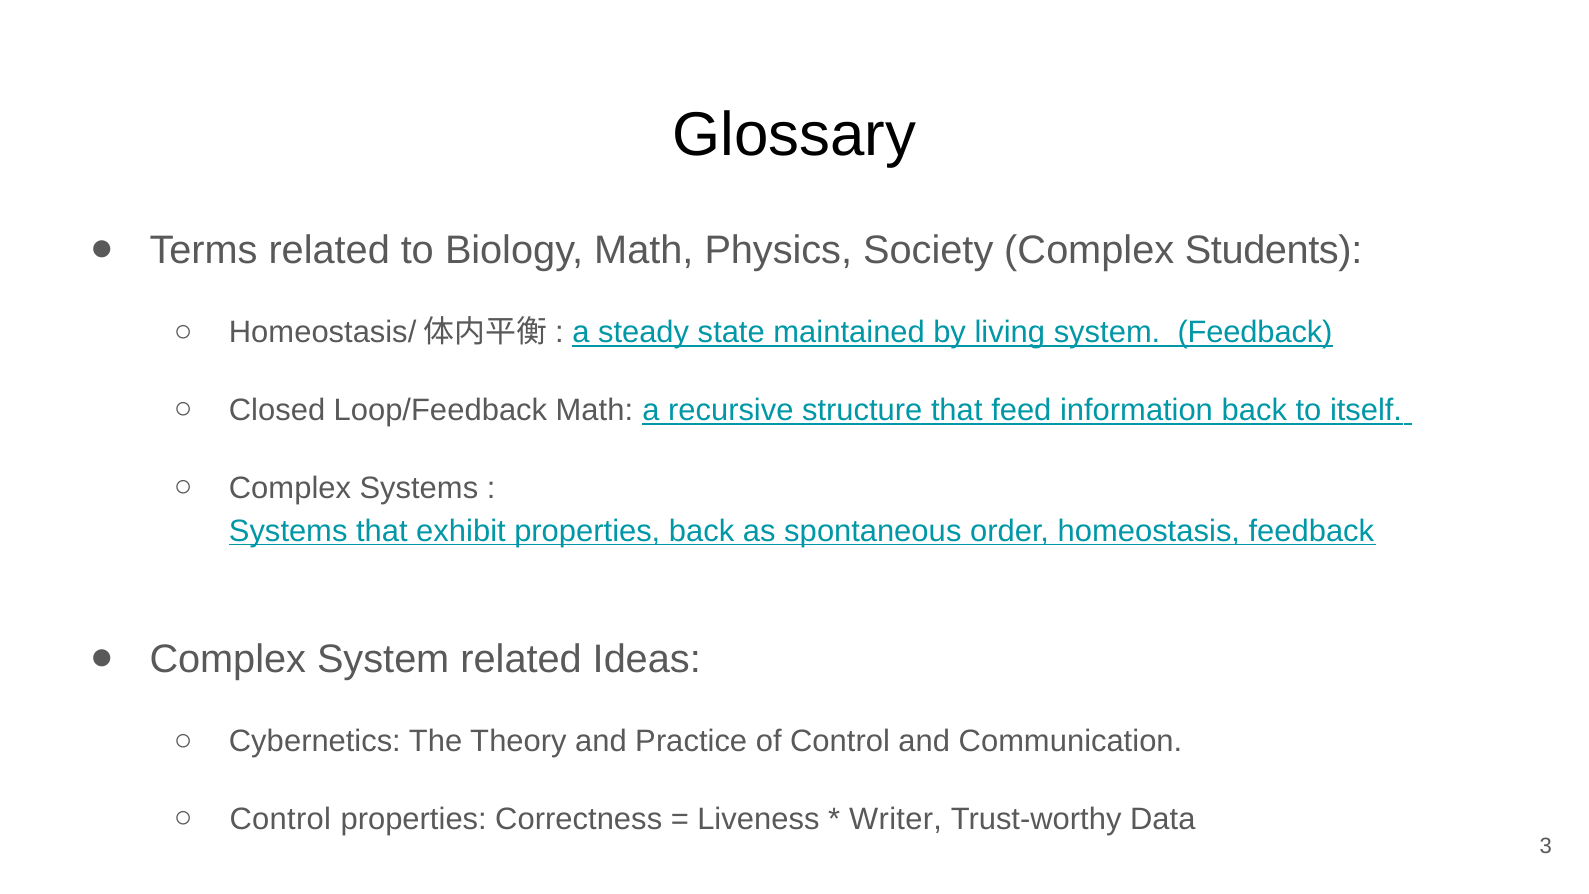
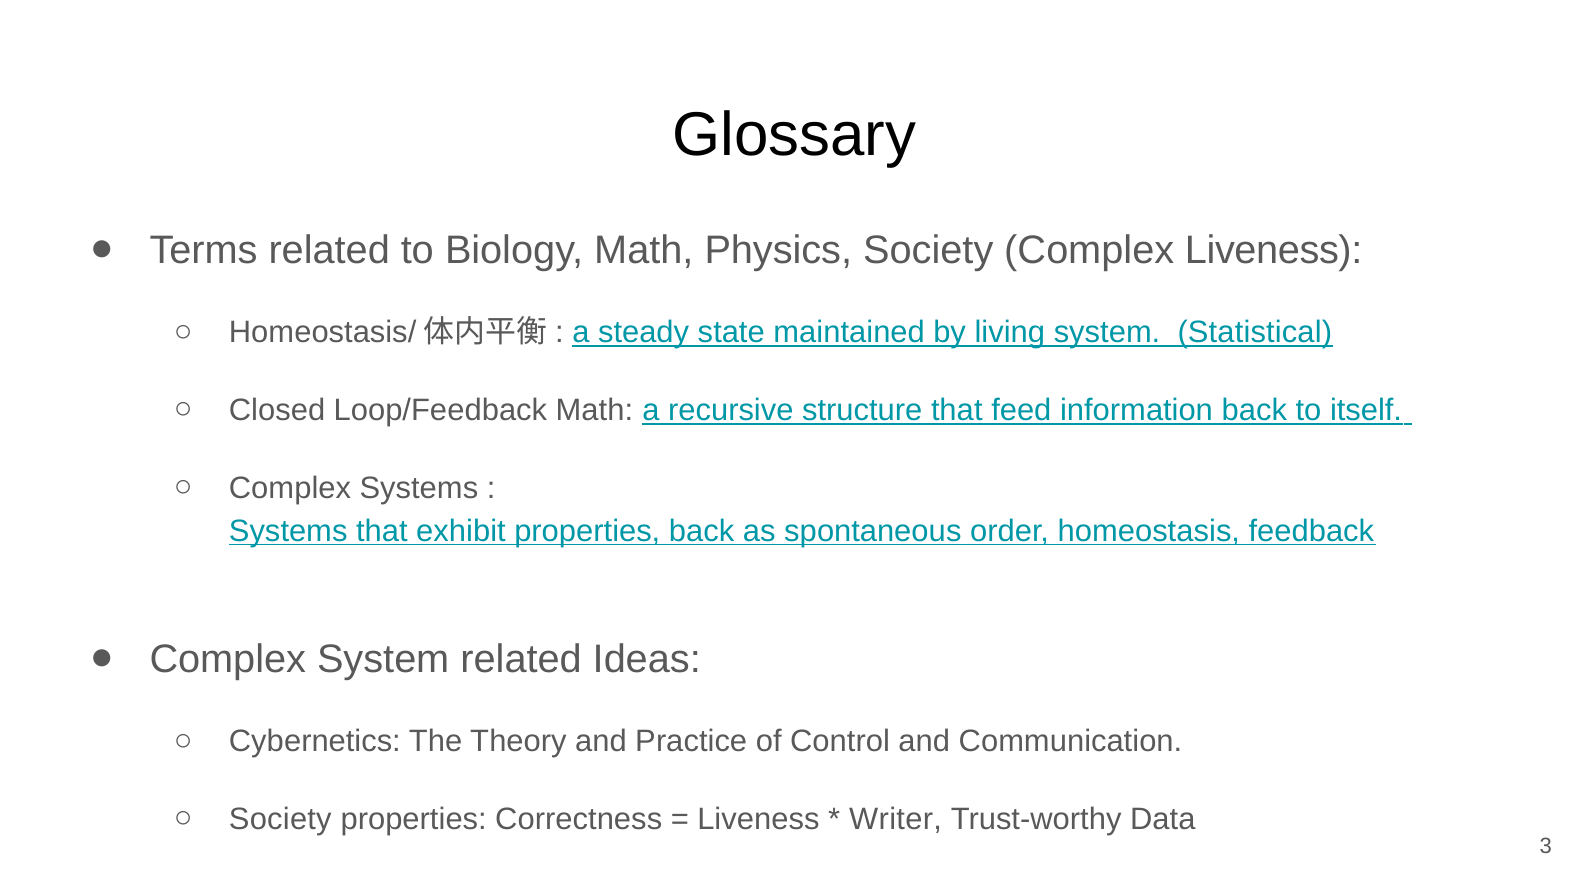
Complex Students: Students -> Liveness
system Feedback: Feedback -> Statistical
Control at (280, 819): Control -> Society
